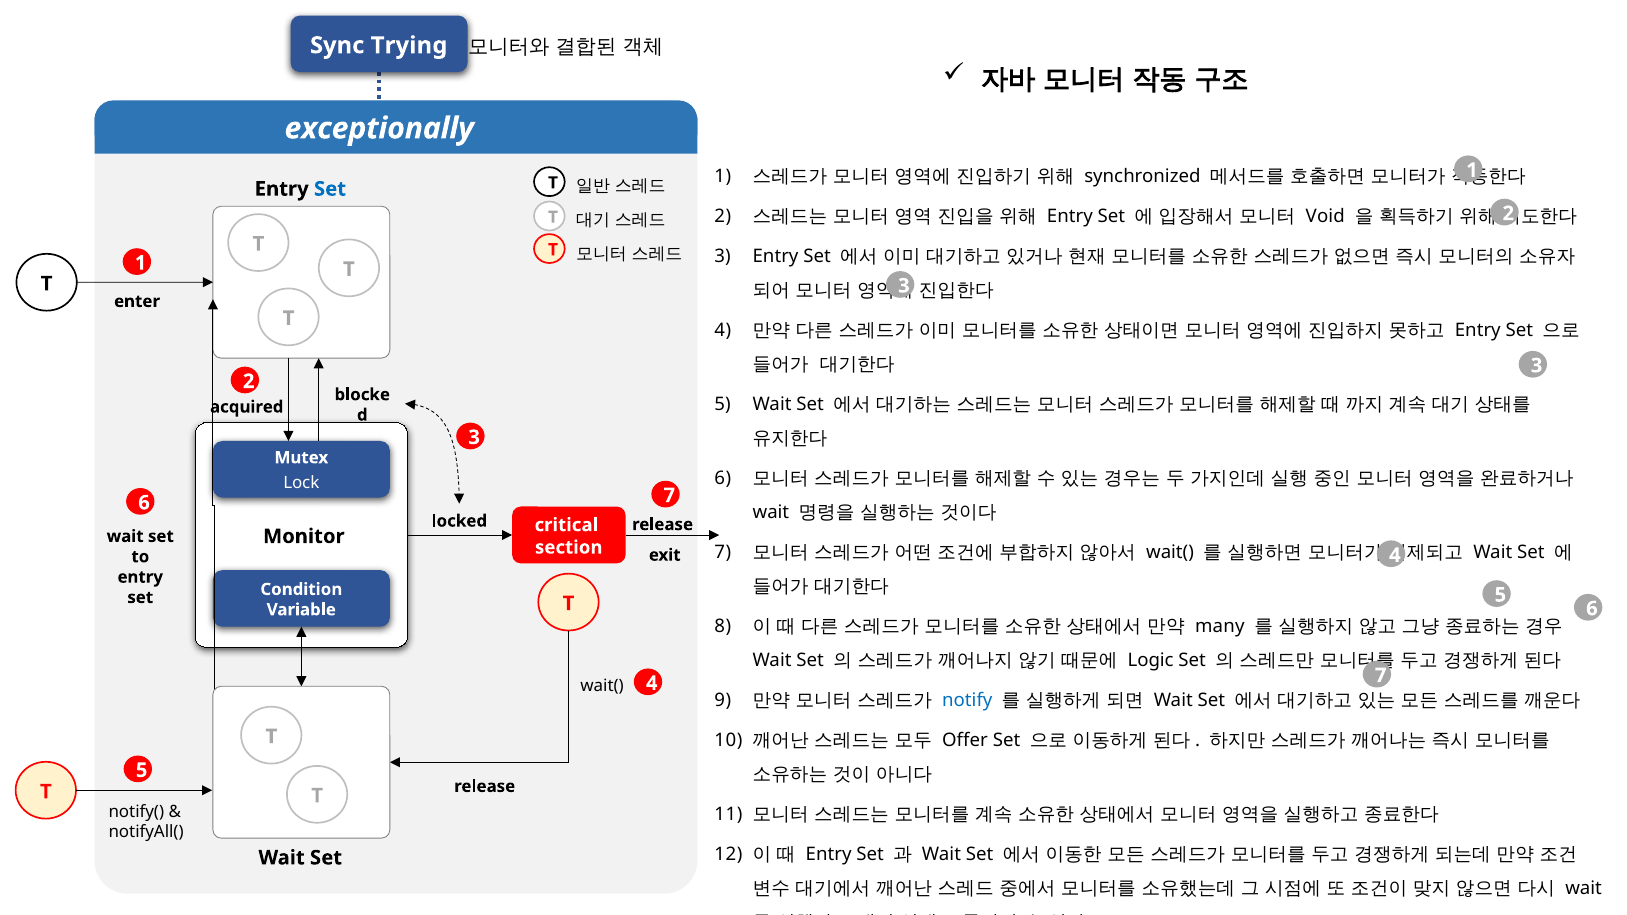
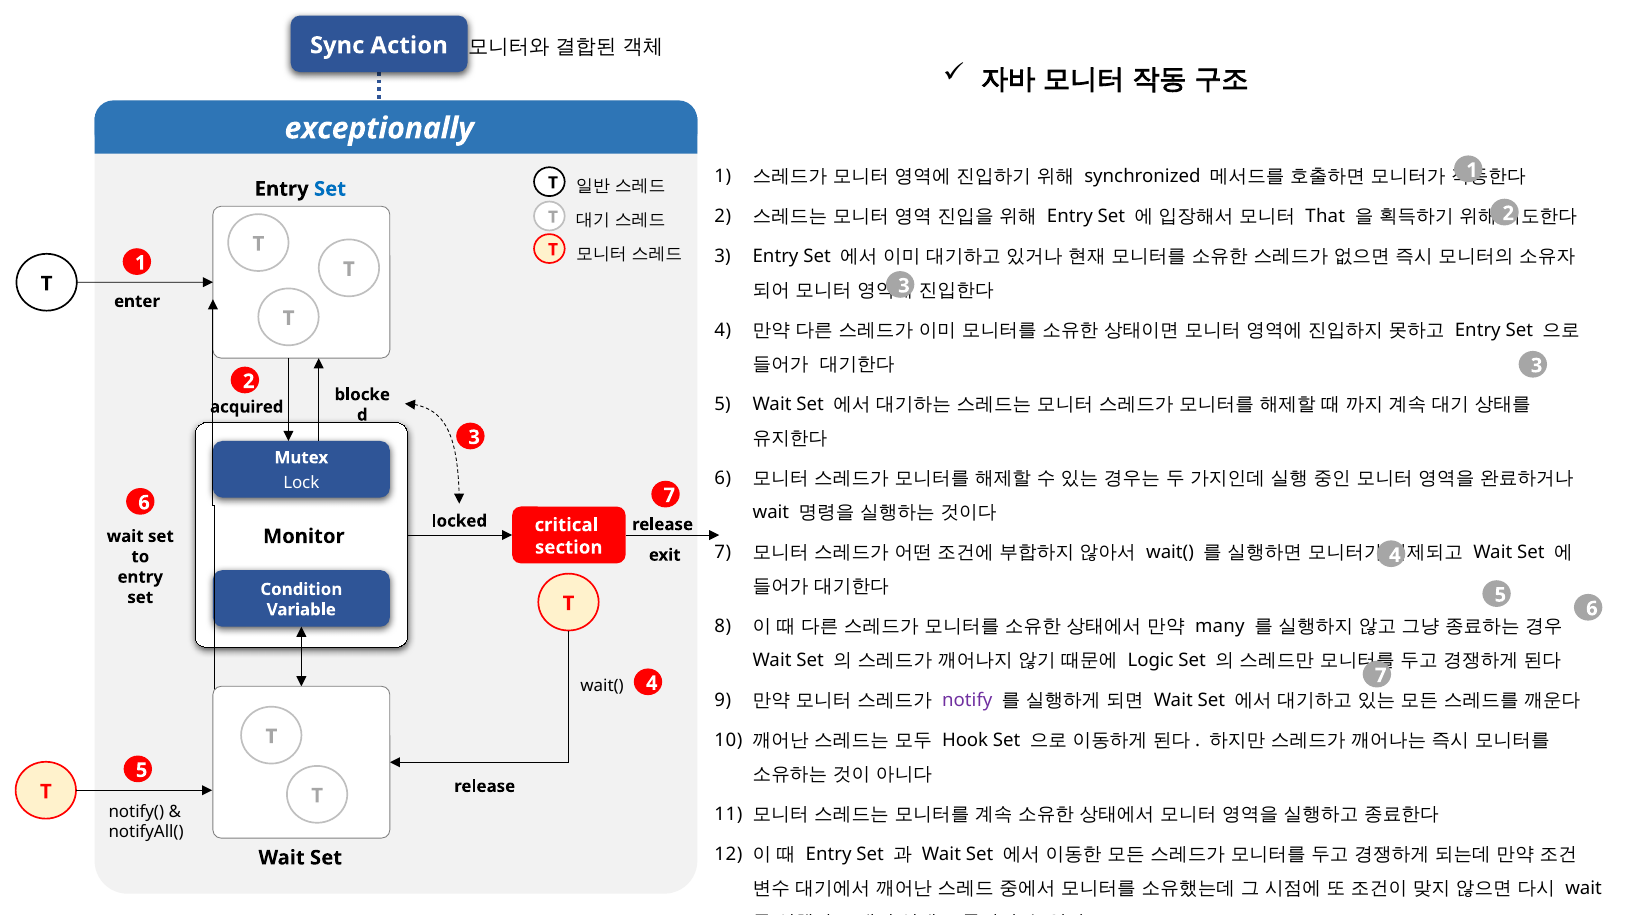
Trying: Trying -> Action
Void: Void -> That
notify colour: blue -> purple
Offer: Offer -> Hook
